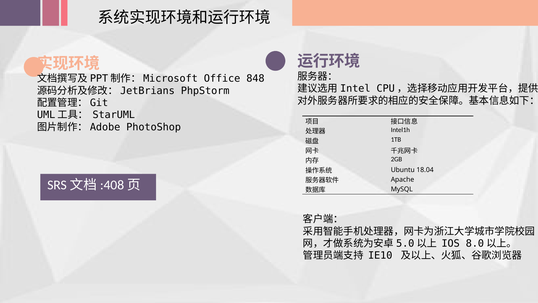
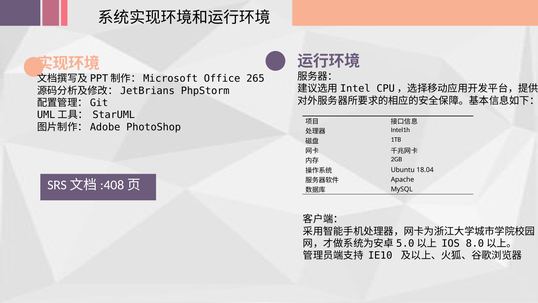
848: 848 -> 265
